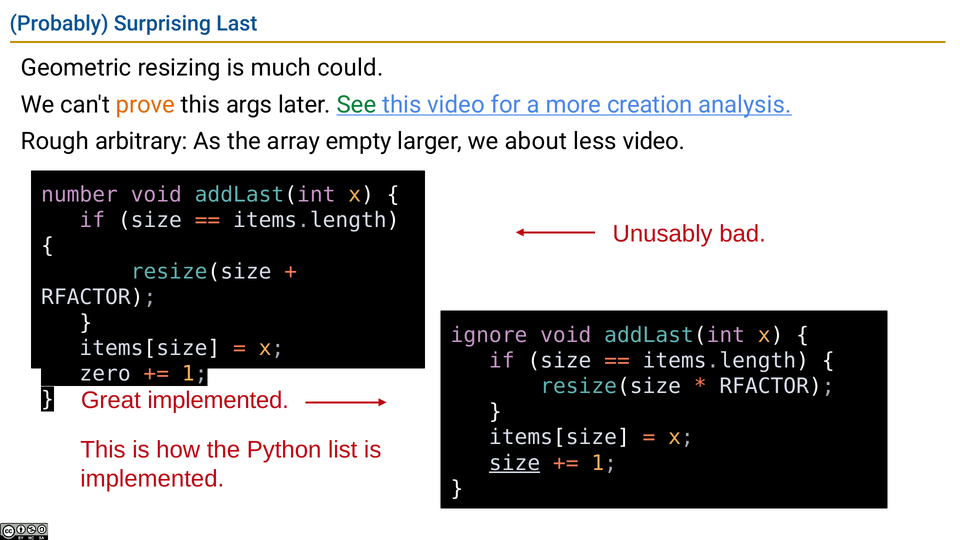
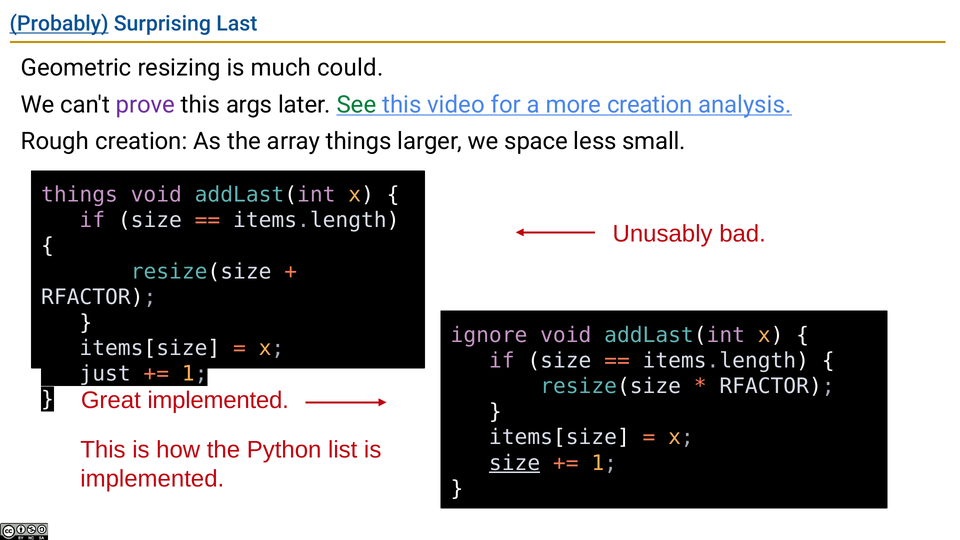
Probably underline: none -> present
prove colour: orange -> purple
Rough arbitrary: arbitrary -> creation
array empty: empty -> things
about: about -> space
less video: video -> small
number at (80, 195): number -> things
zero: zero -> just
